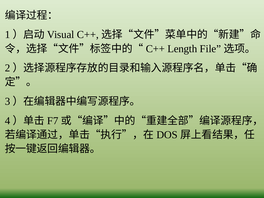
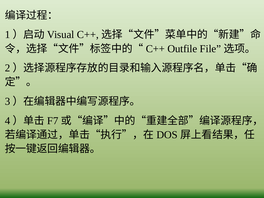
Length: Length -> Outfile
